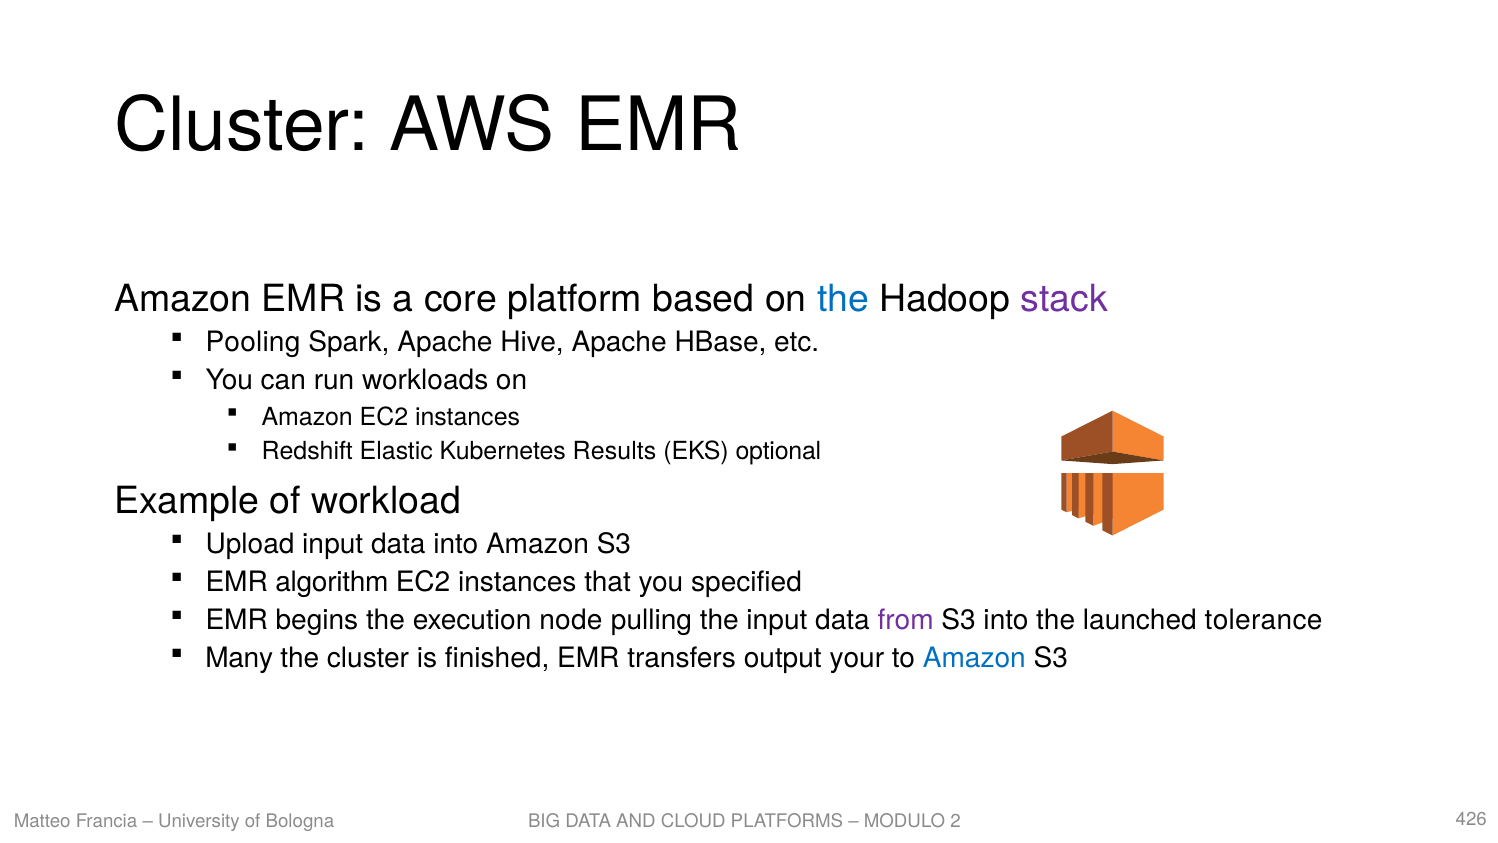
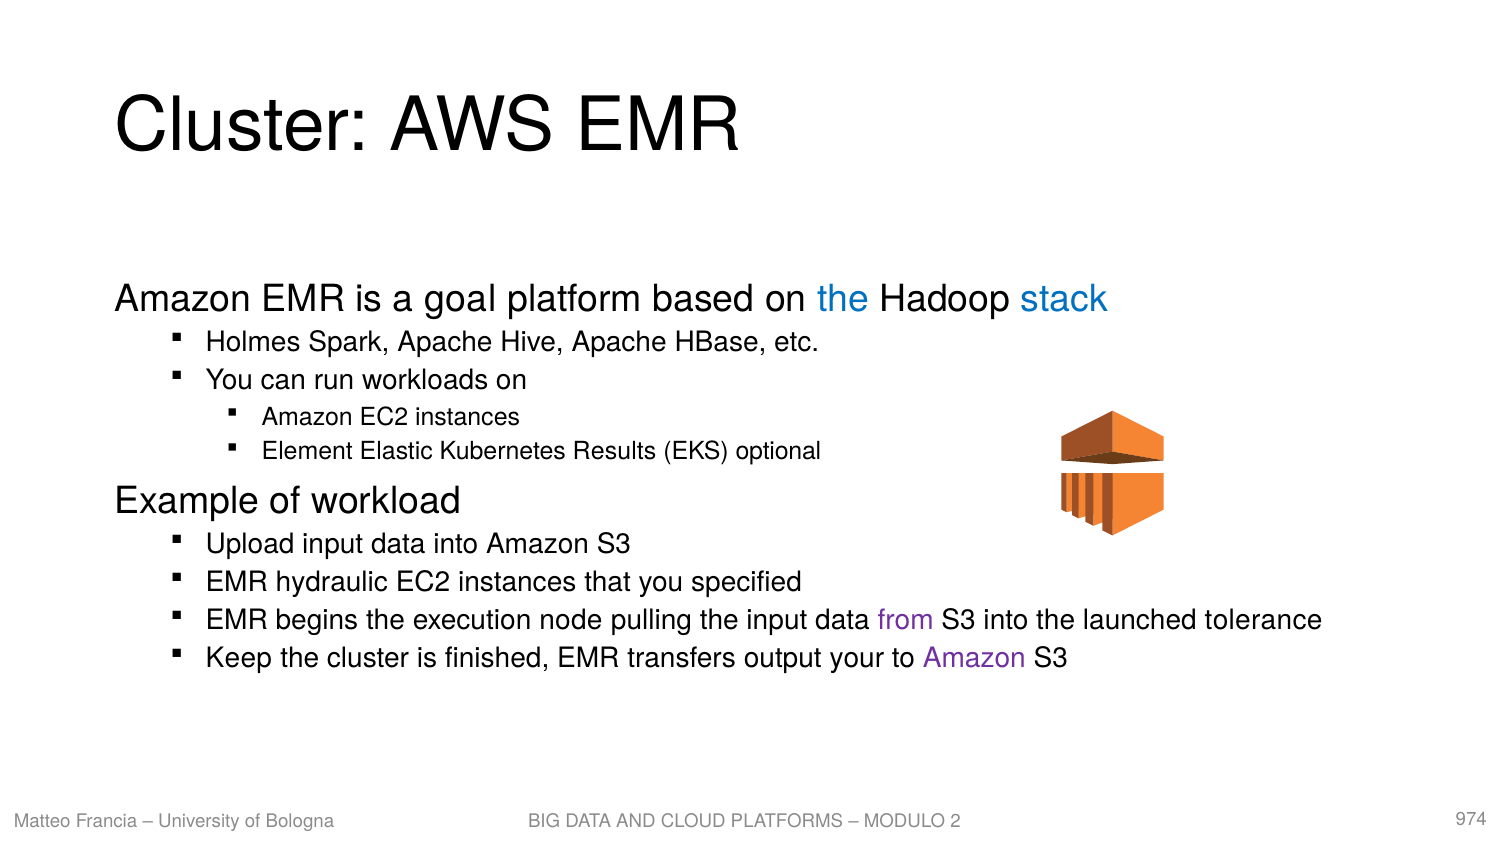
core: core -> goal
stack colour: purple -> blue
Pooling: Pooling -> Holmes
Redshift: Redshift -> Element
algorithm: algorithm -> hydraulic
Many: Many -> Keep
Amazon at (974, 658) colour: blue -> purple
426: 426 -> 974
